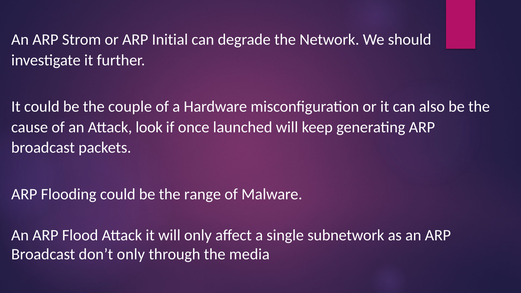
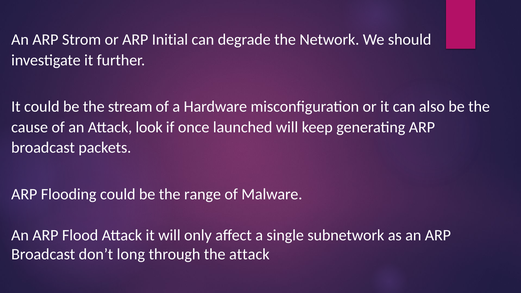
couple: couple -> stream
don’t only: only -> long
the media: media -> attack
